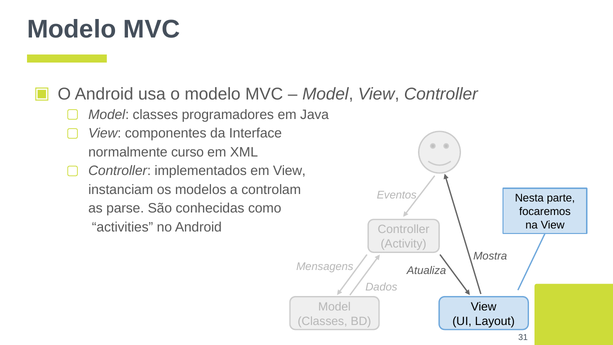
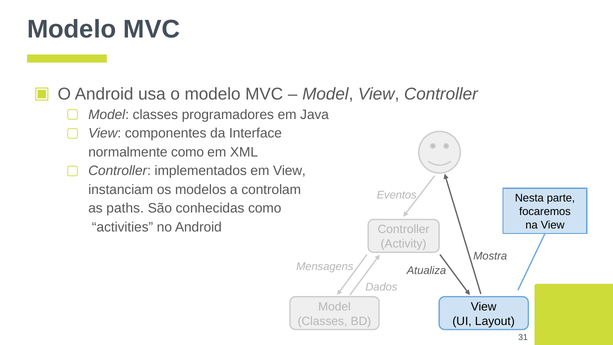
normalmente curso: curso -> como
parse: parse -> paths
